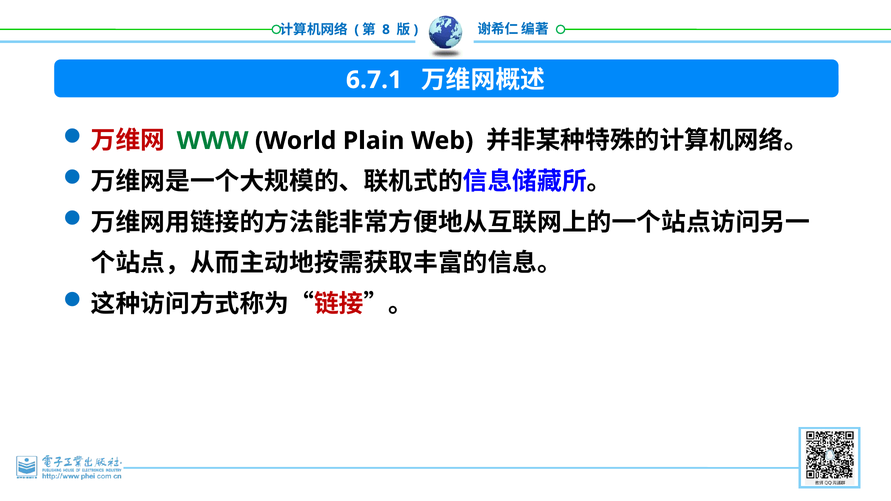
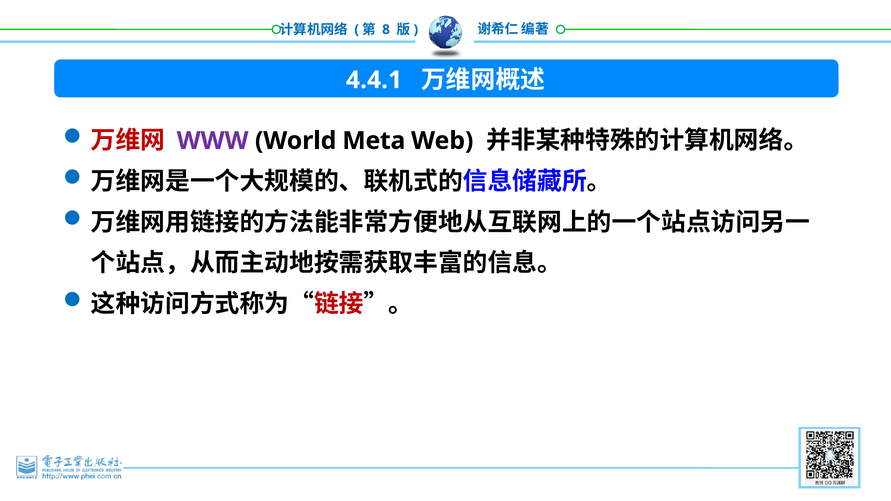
6.7.1: 6.7.1 -> 4.4.1
WWW colour: green -> purple
Plain: Plain -> Meta
